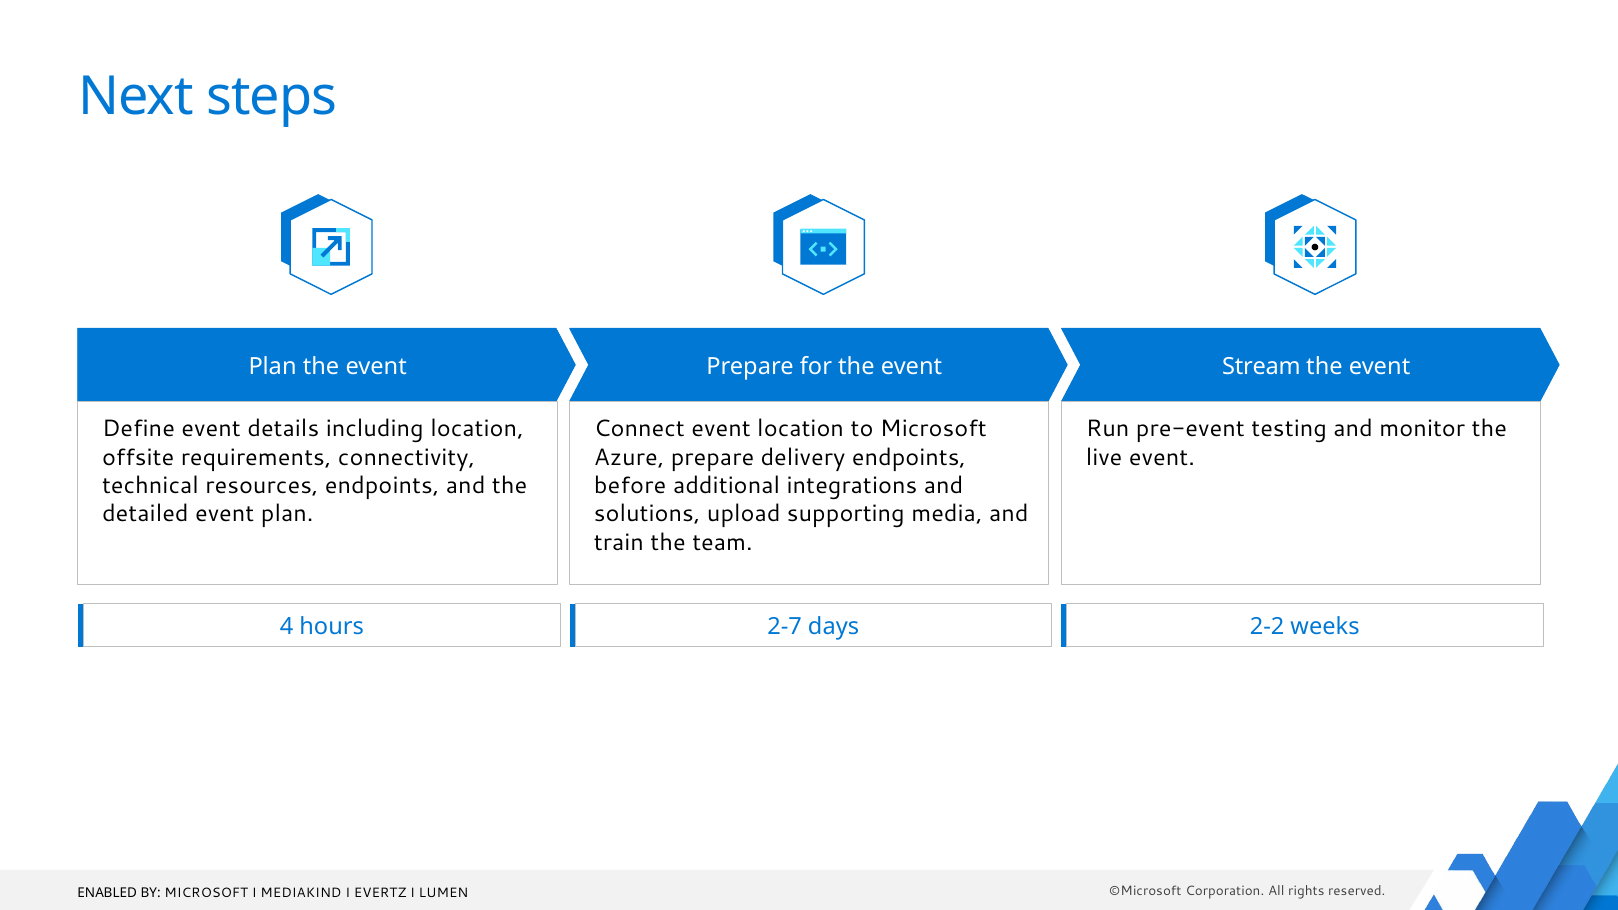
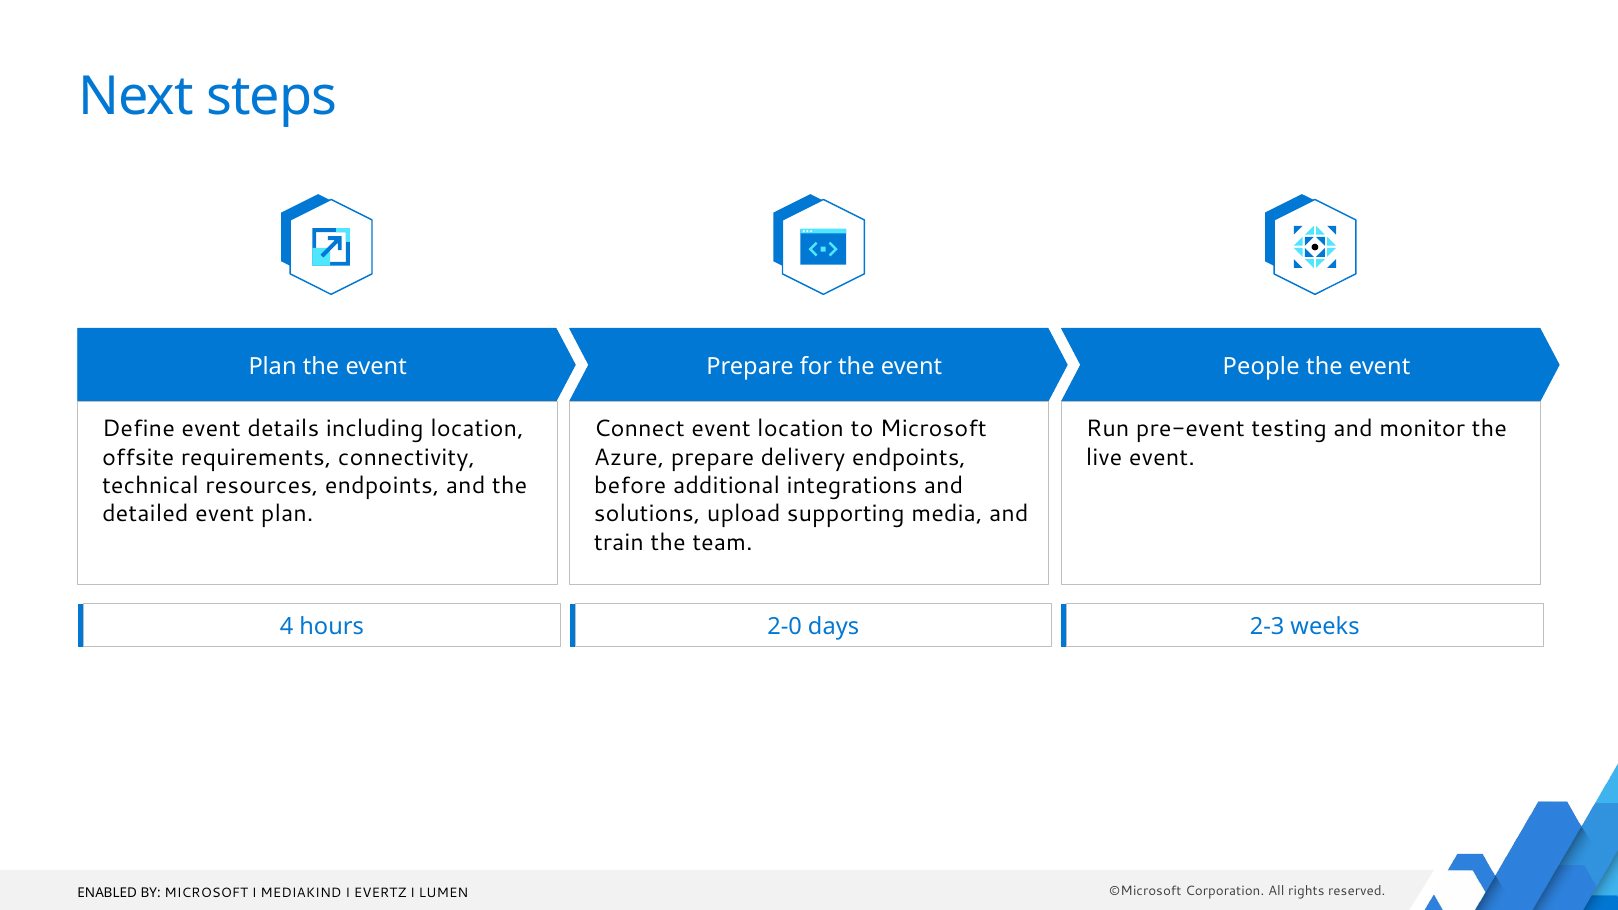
Stream: Stream -> People
2-7: 2-7 -> 2-0
2-2: 2-2 -> 2-3
